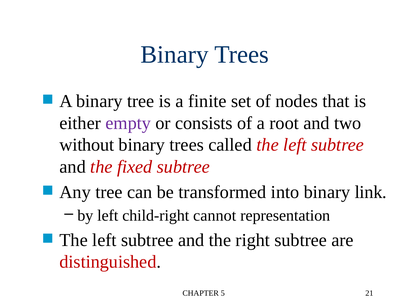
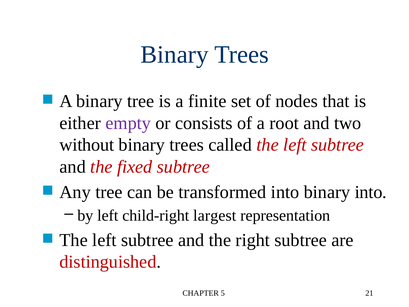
binary link: link -> into
cannot: cannot -> largest
